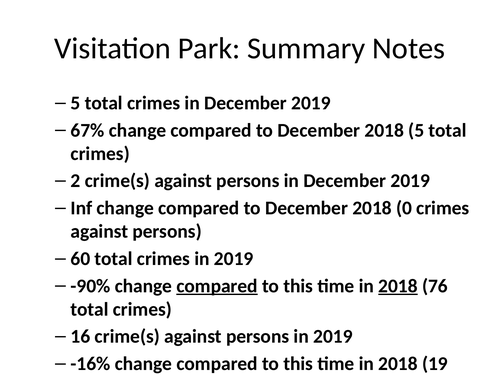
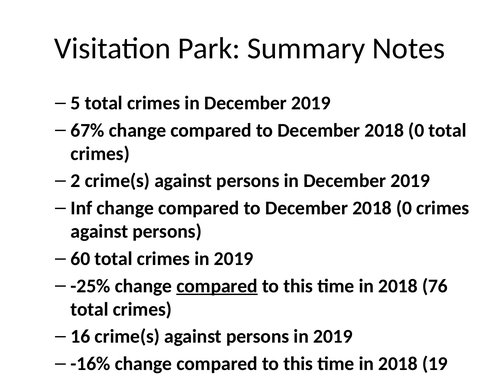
5 at (416, 130): 5 -> 0
-90%: -90% -> -25%
2018 at (398, 286) underline: present -> none
